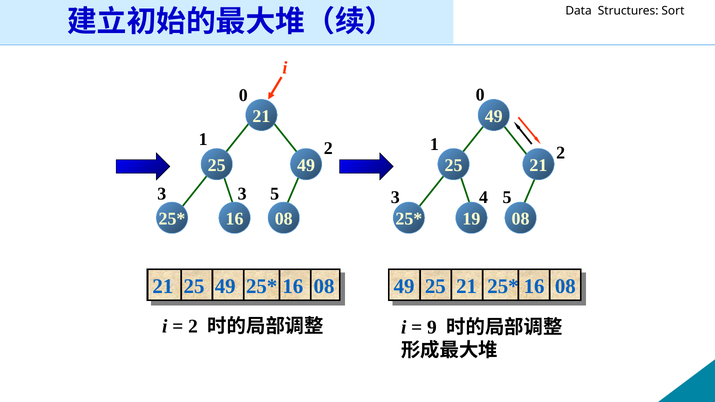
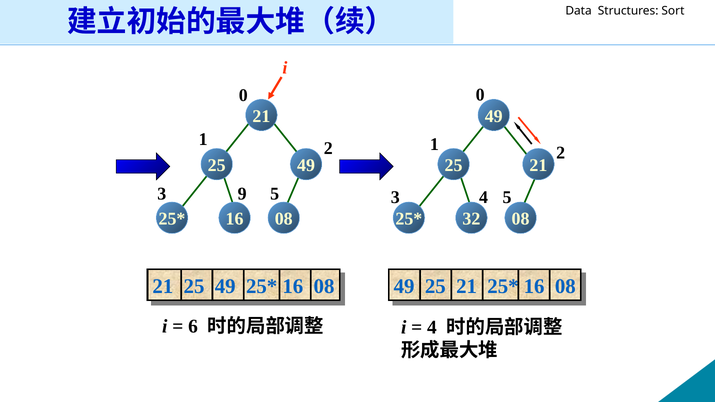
3 at (242, 194): 3 -> 9
19: 19 -> 32
2 at (193, 327): 2 -> 6
9 at (432, 327): 9 -> 4
